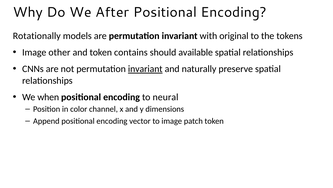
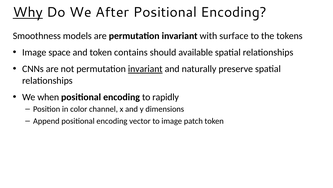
Why underline: none -> present
Rotationally: Rotationally -> Smoothness
original: original -> surface
other: other -> space
neural: neural -> rapidly
